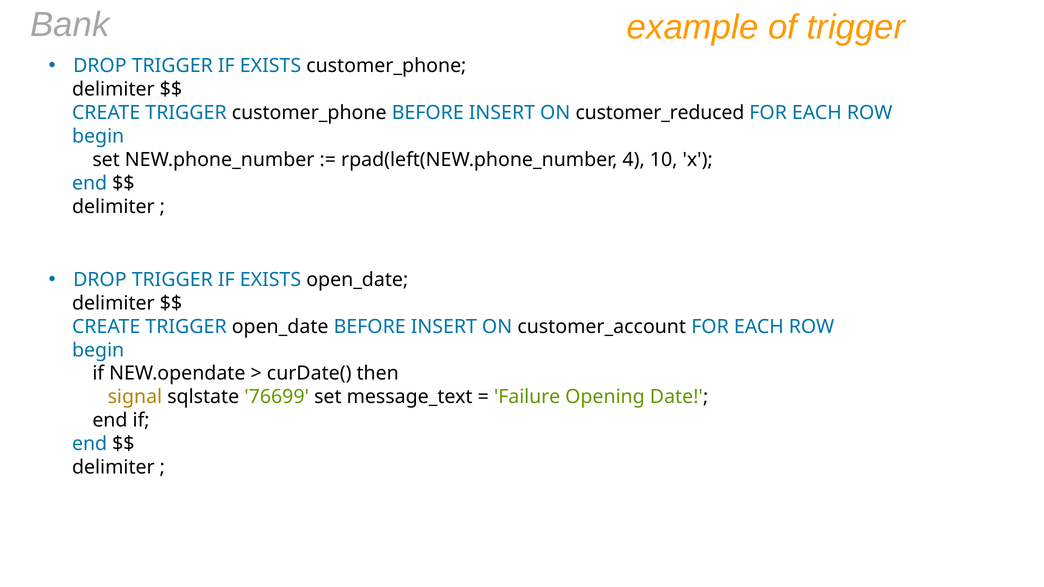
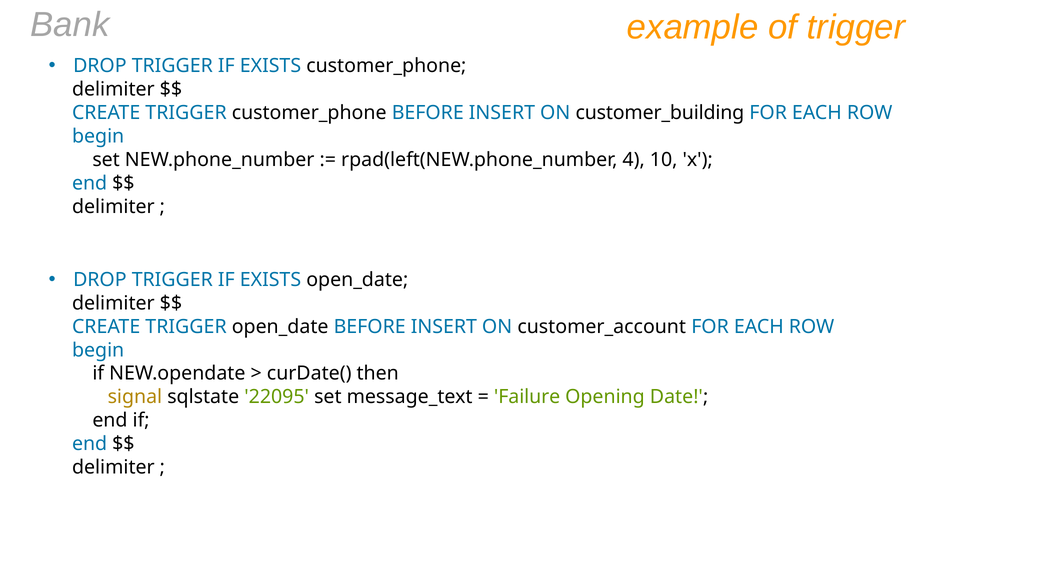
customer_reduced: customer_reduced -> customer_building
76699: 76699 -> 22095
